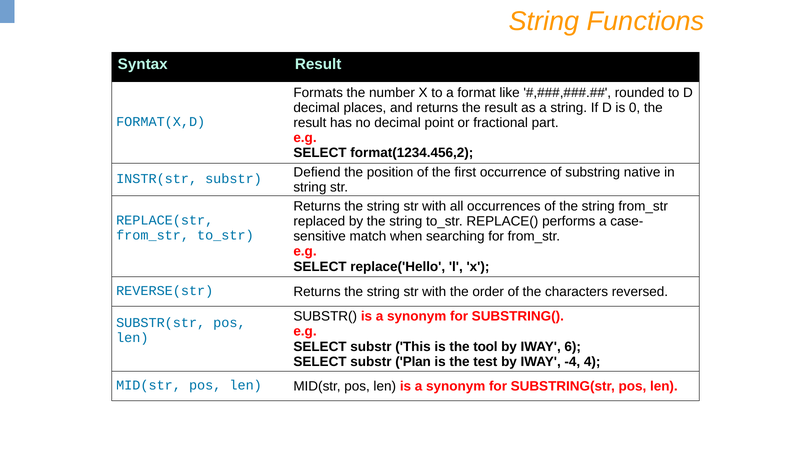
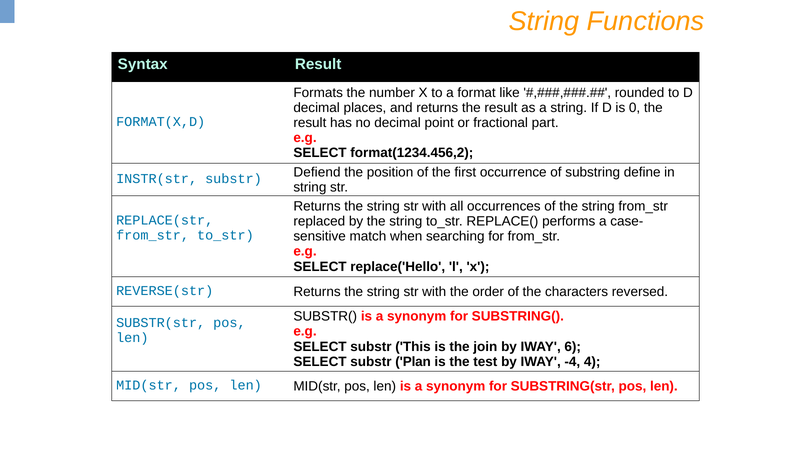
native: native -> define
tool: tool -> join
